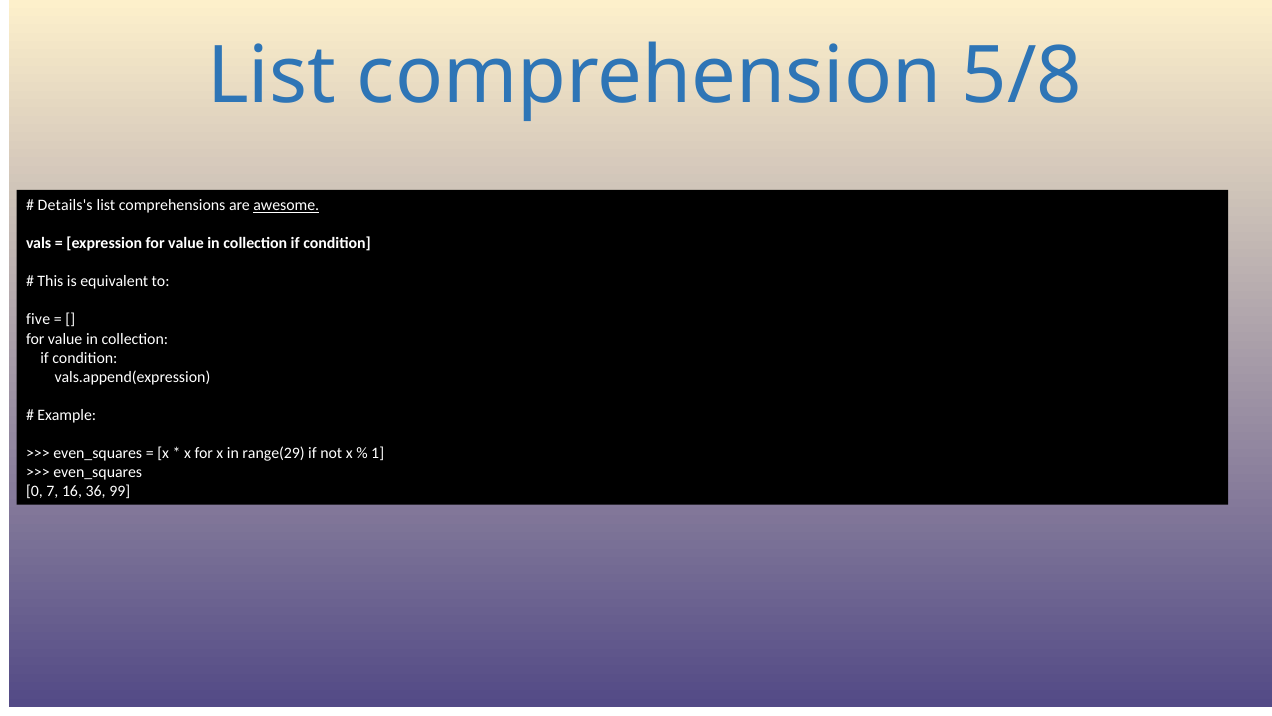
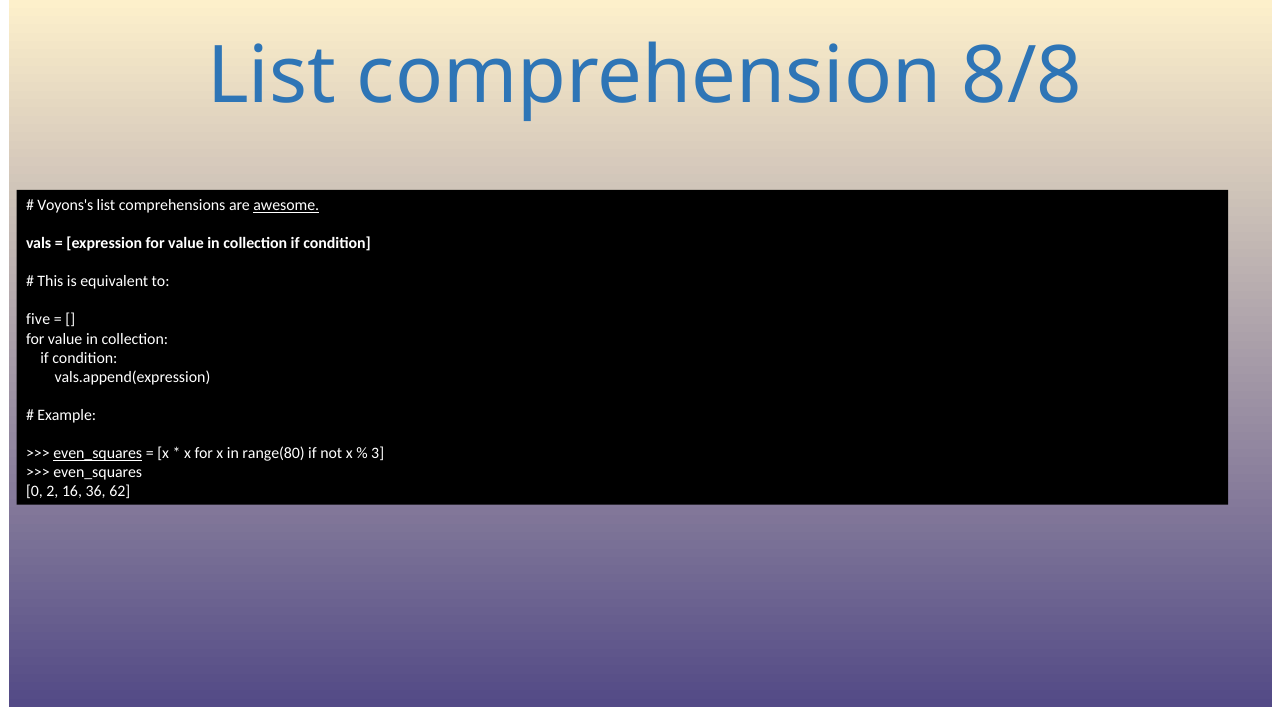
5/8: 5/8 -> 8/8
Details's: Details's -> Voyons's
even_squares at (98, 453) underline: none -> present
range(29: range(29 -> range(80
1: 1 -> 3
7: 7 -> 2
99: 99 -> 62
